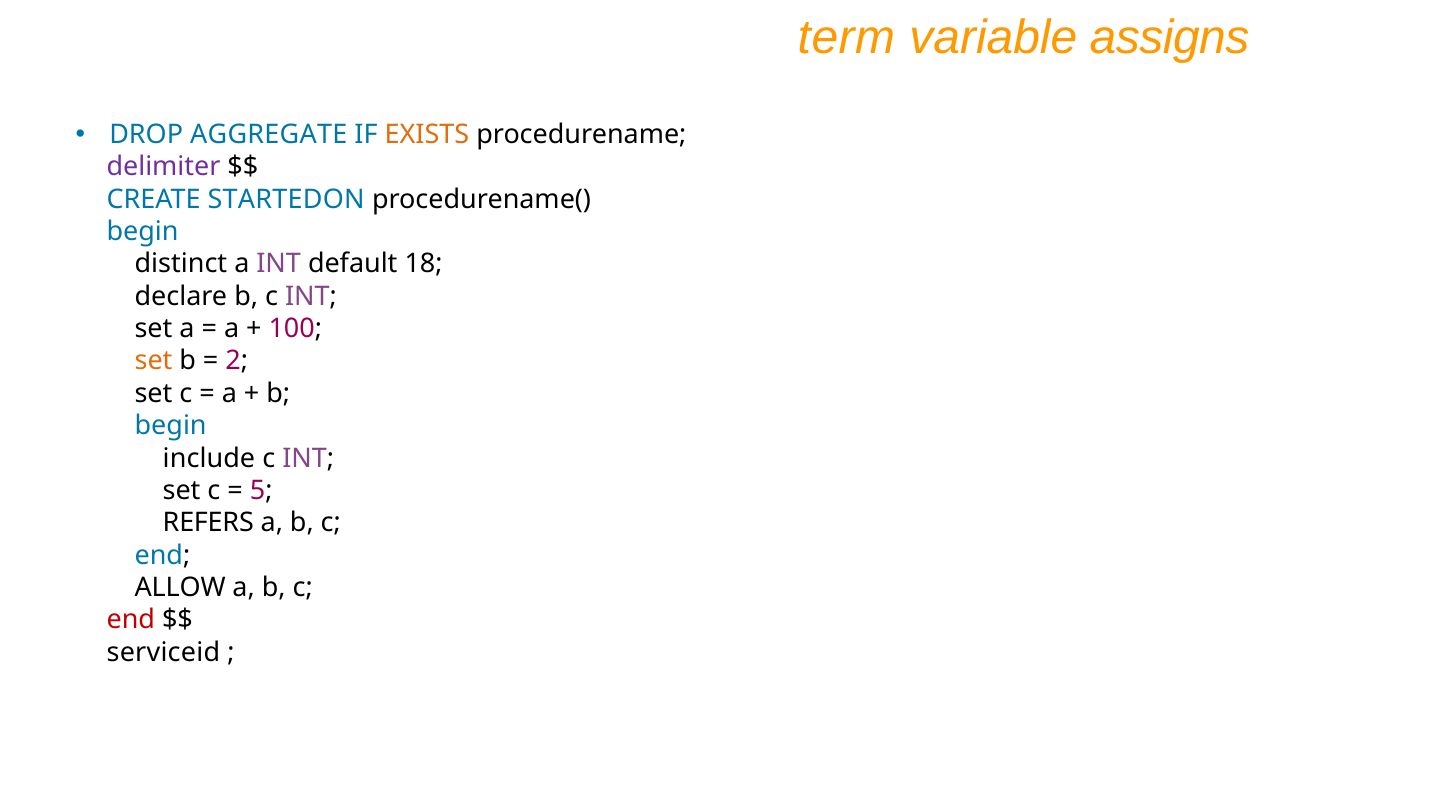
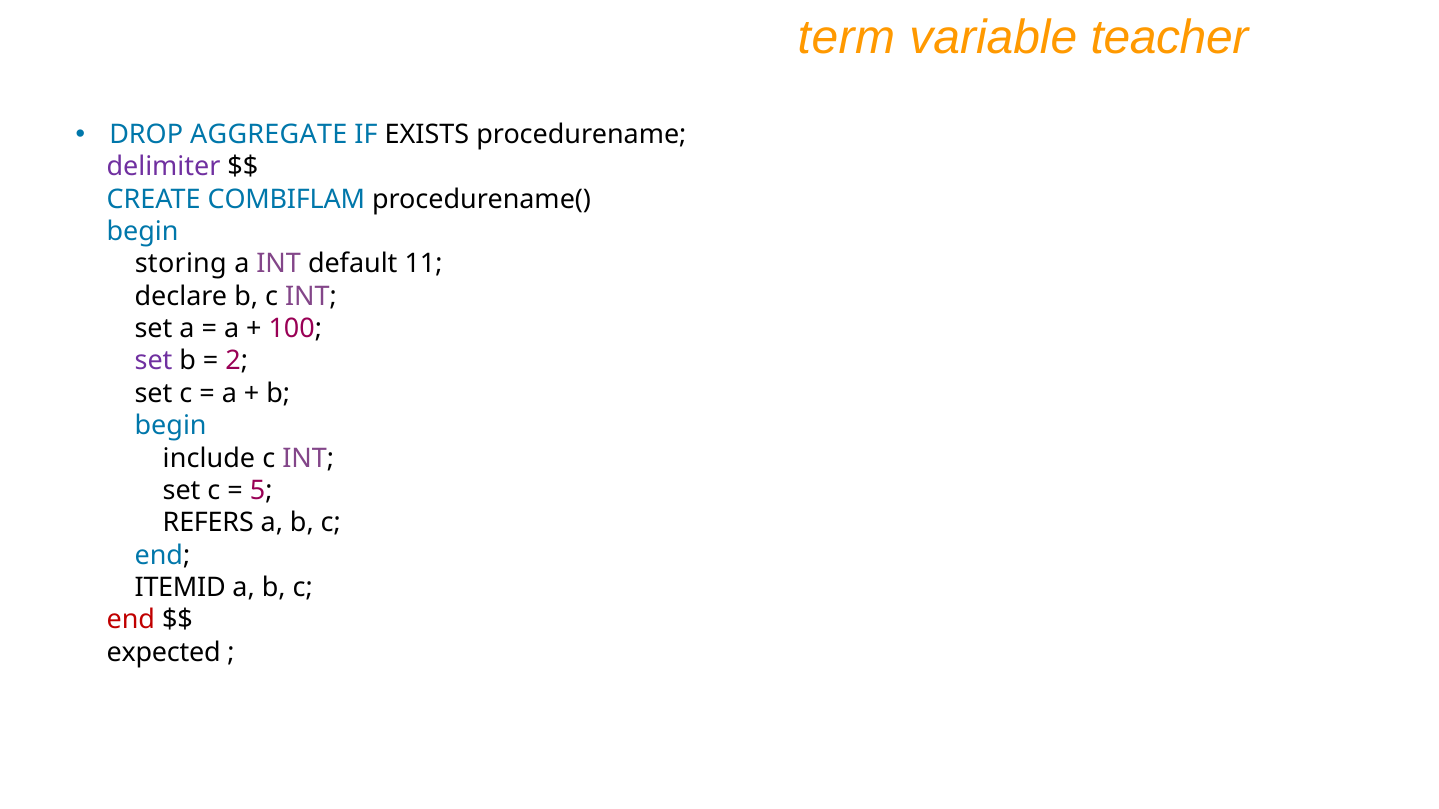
assigns: assigns -> teacher
EXISTS colour: orange -> black
STARTEDON: STARTEDON -> COMBIFLAM
distinct: distinct -> storing
18: 18 -> 11
set at (154, 361) colour: orange -> purple
ALLOW: ALLOW -> ITEMID
serviceid: serviceid -> expected
